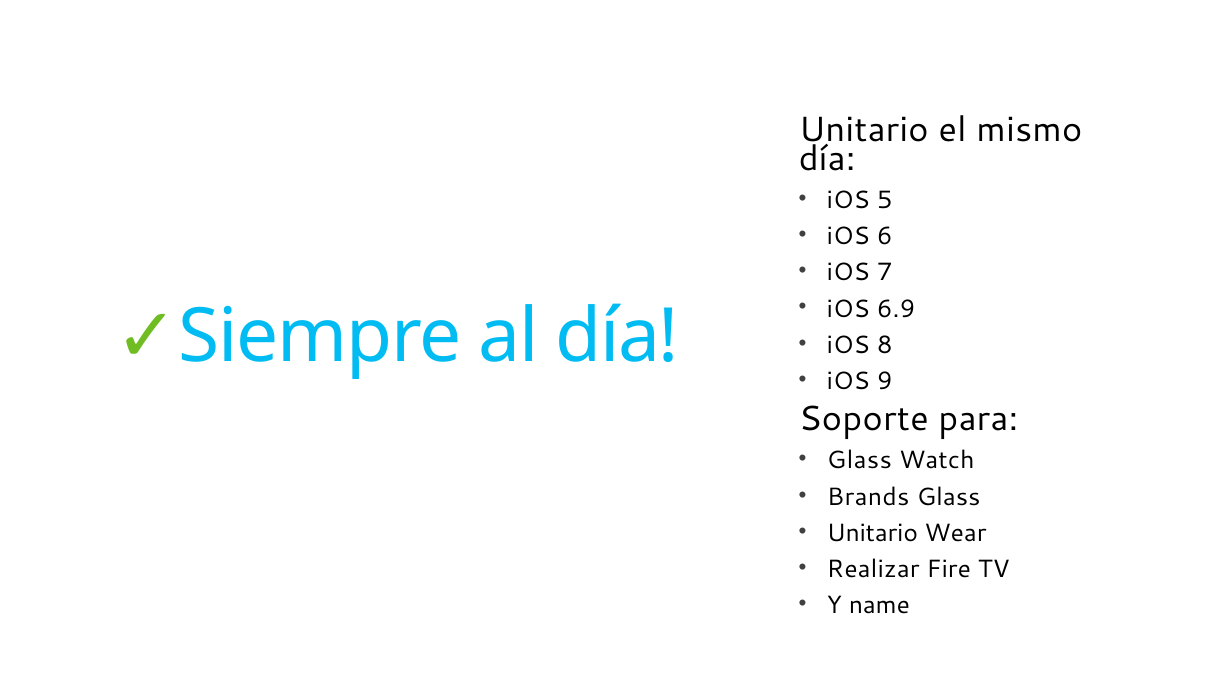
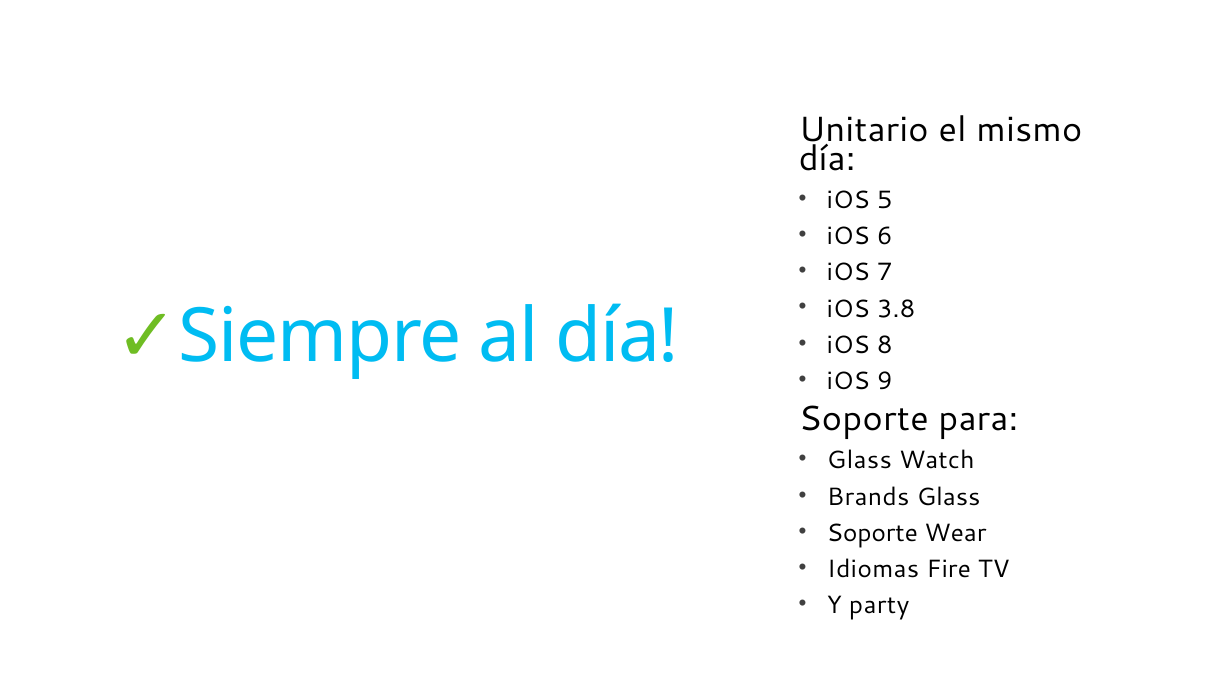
6.9: 6.9 -> 3.8
Unitario at (872, 533): Unitario -> Soporte
Realizar: Realizar -> Idiomas
name: name -> party
